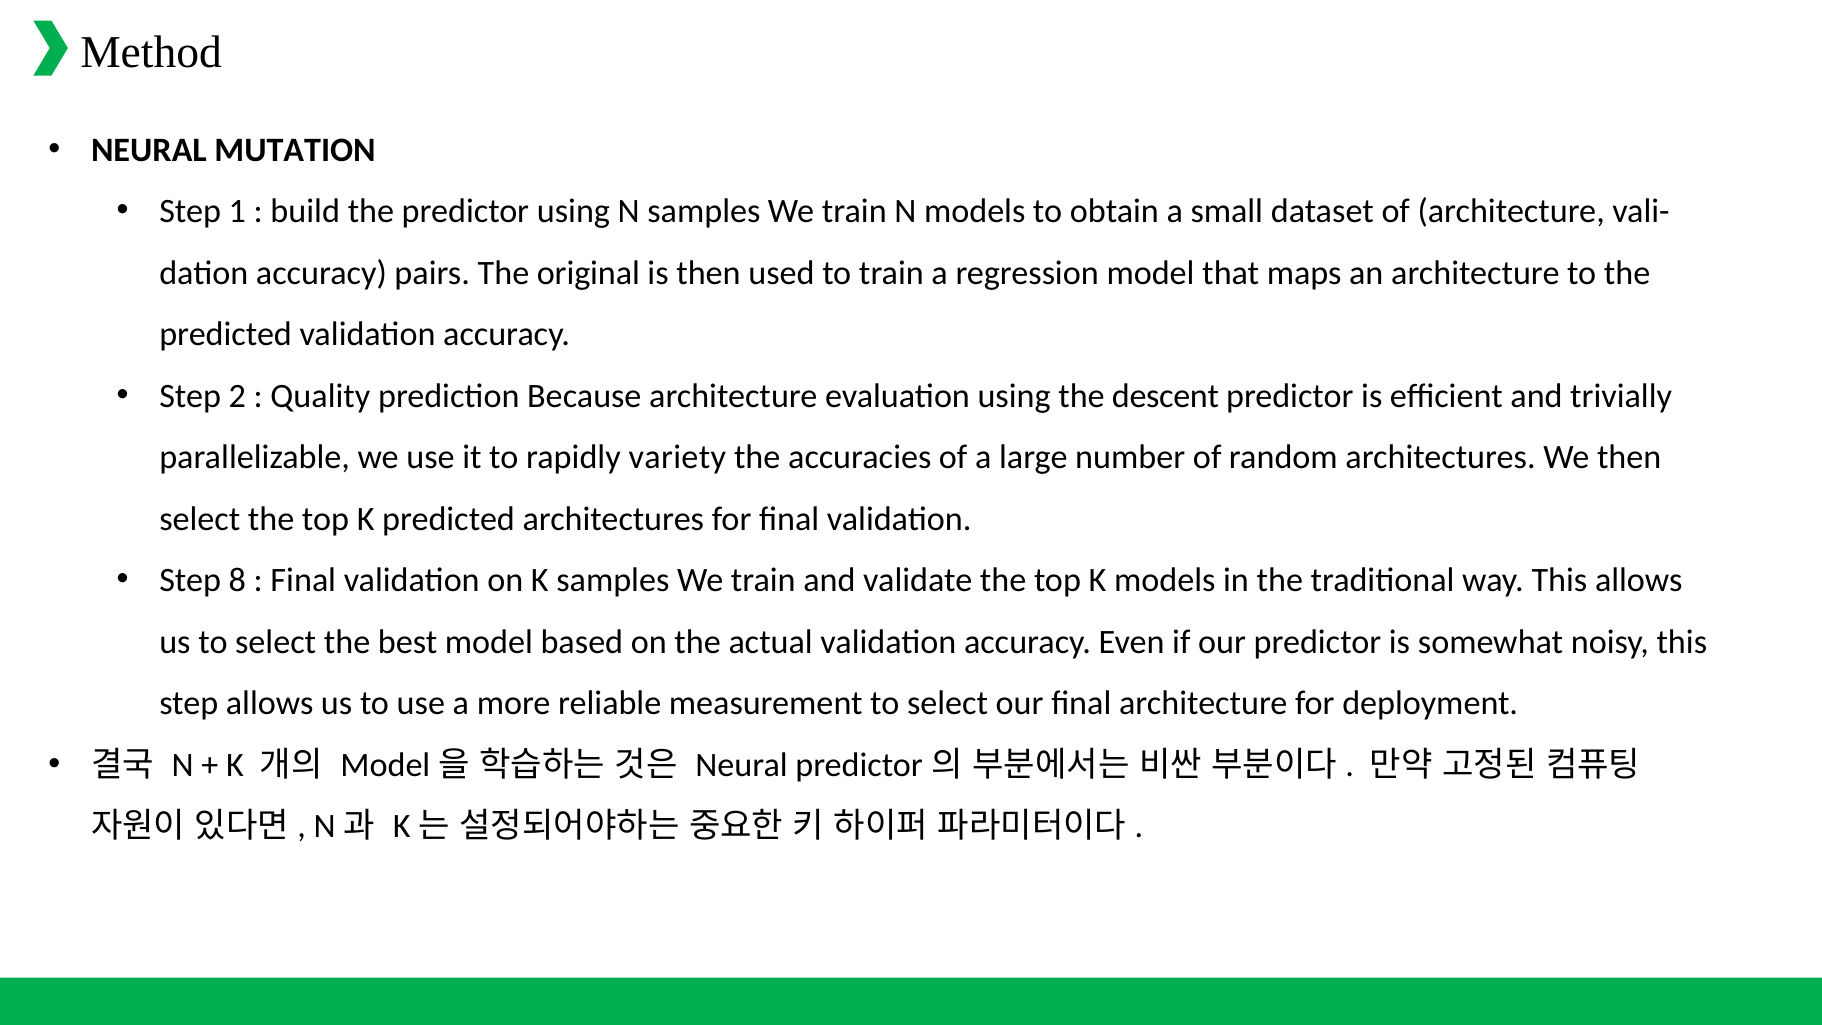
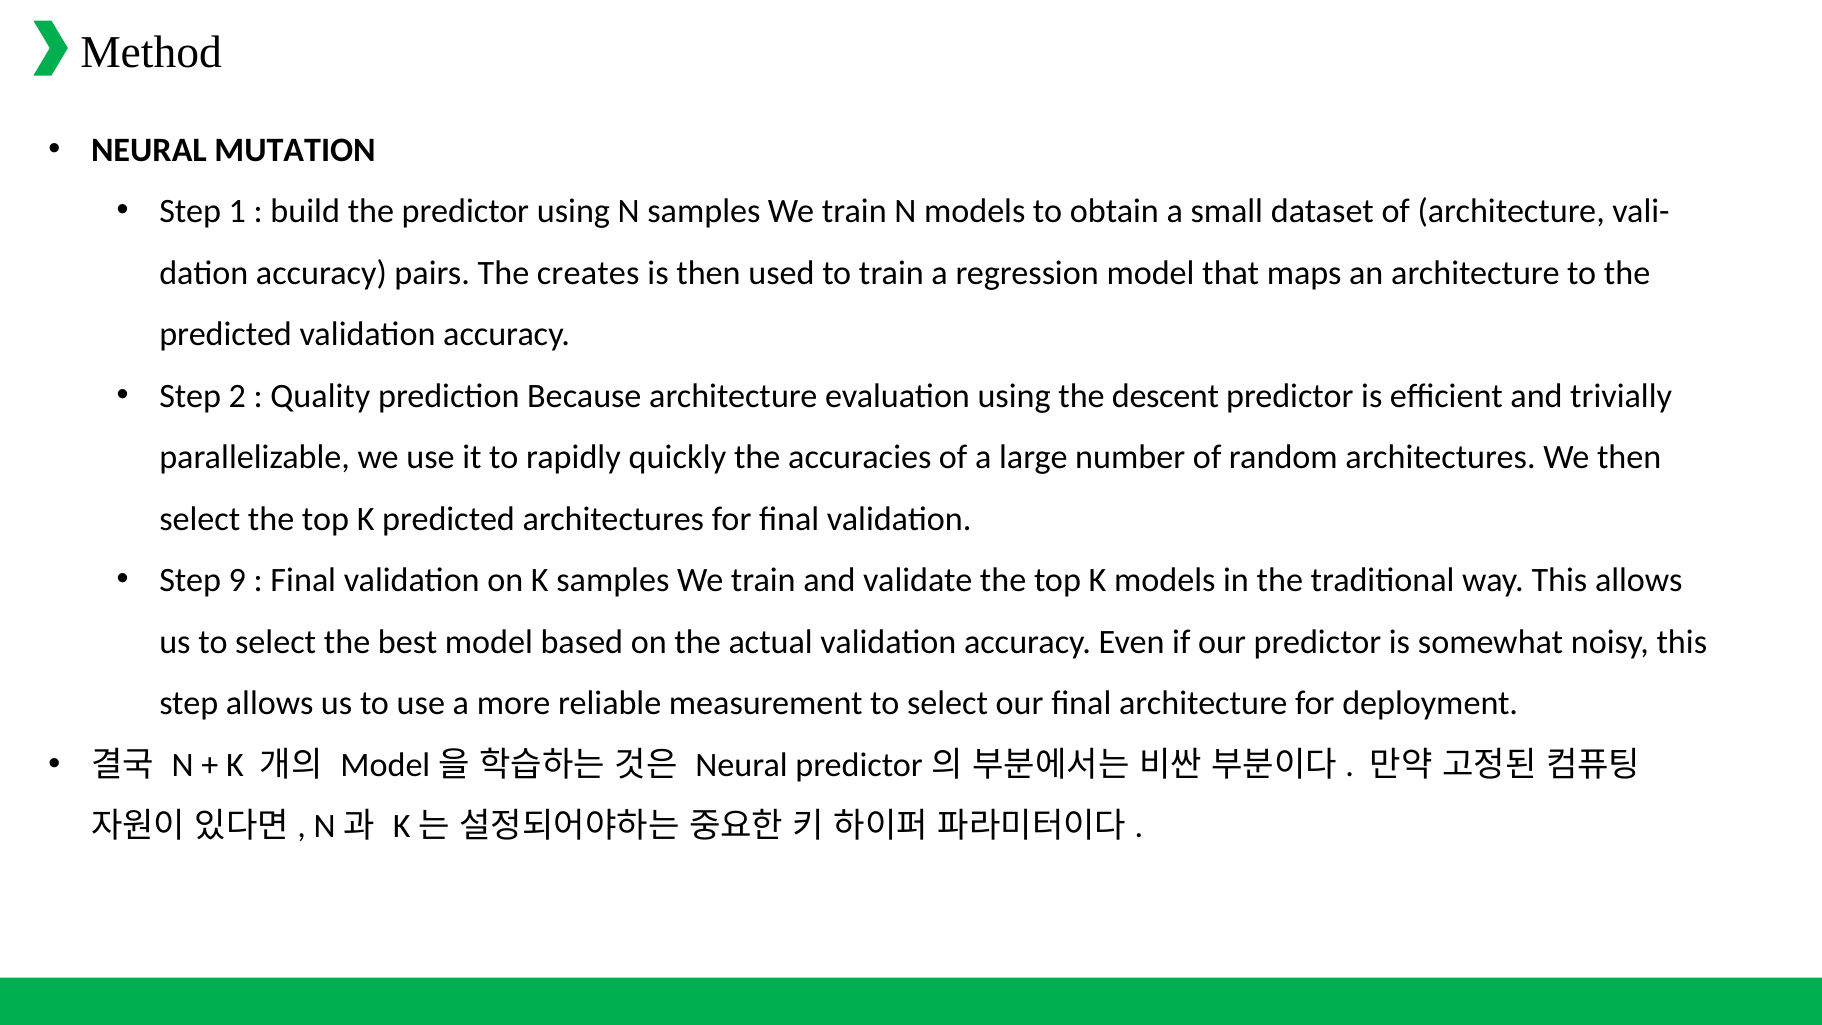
original: original -> creates
variety: variety -> quickly
8: 8 -> 9
